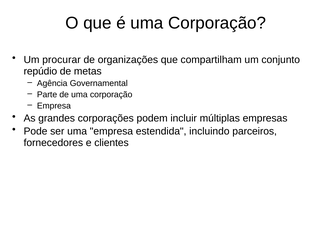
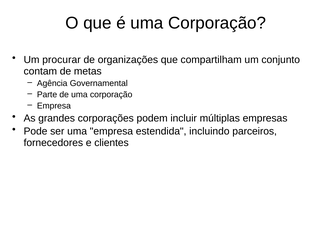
repúdio: repúdio -> contam
